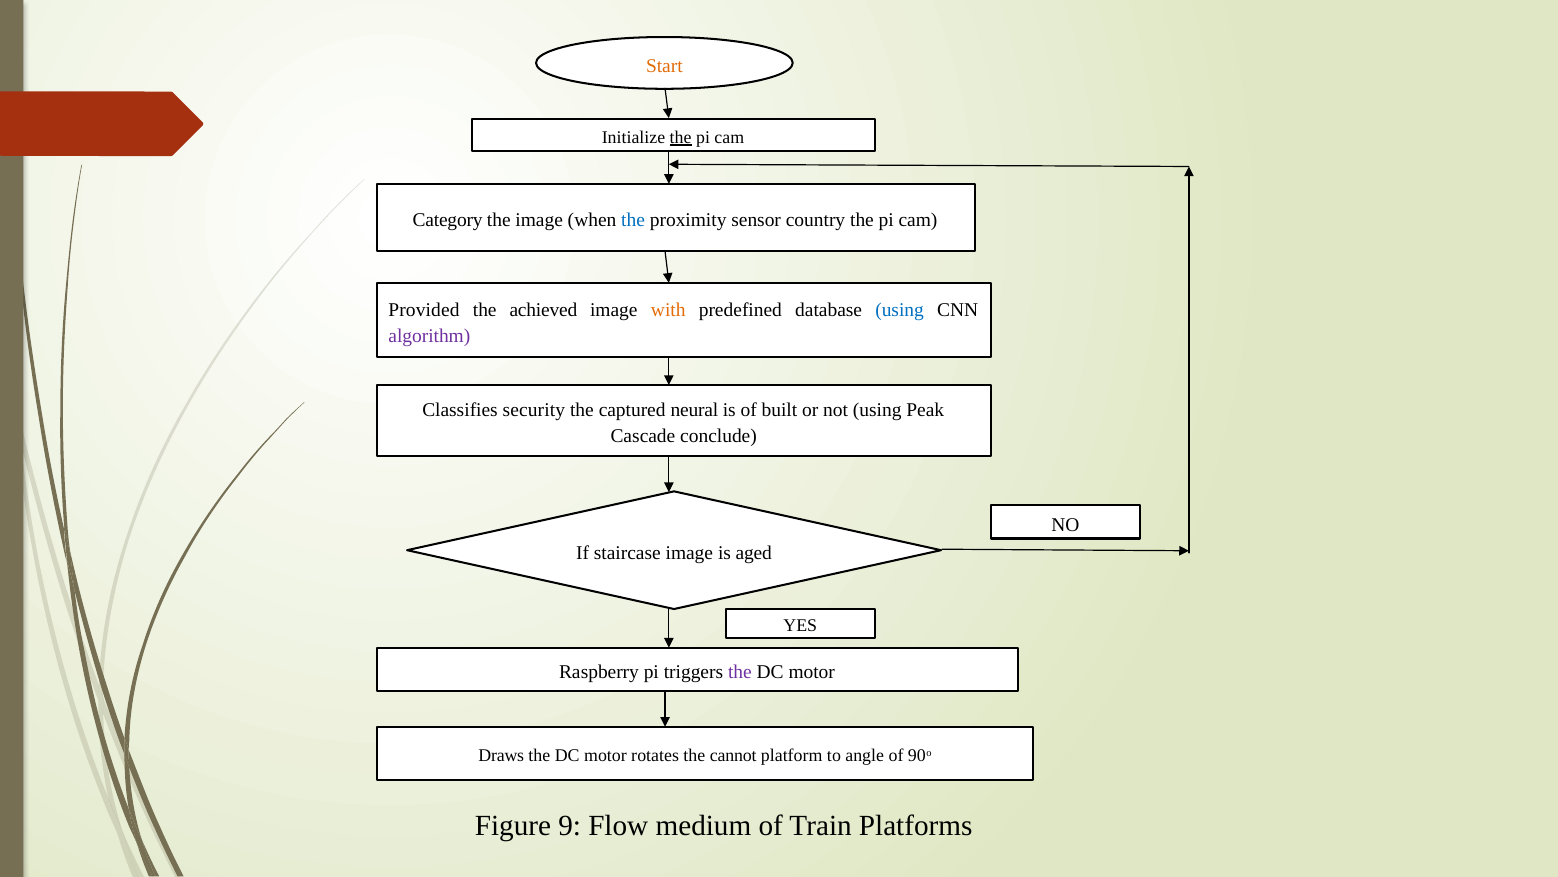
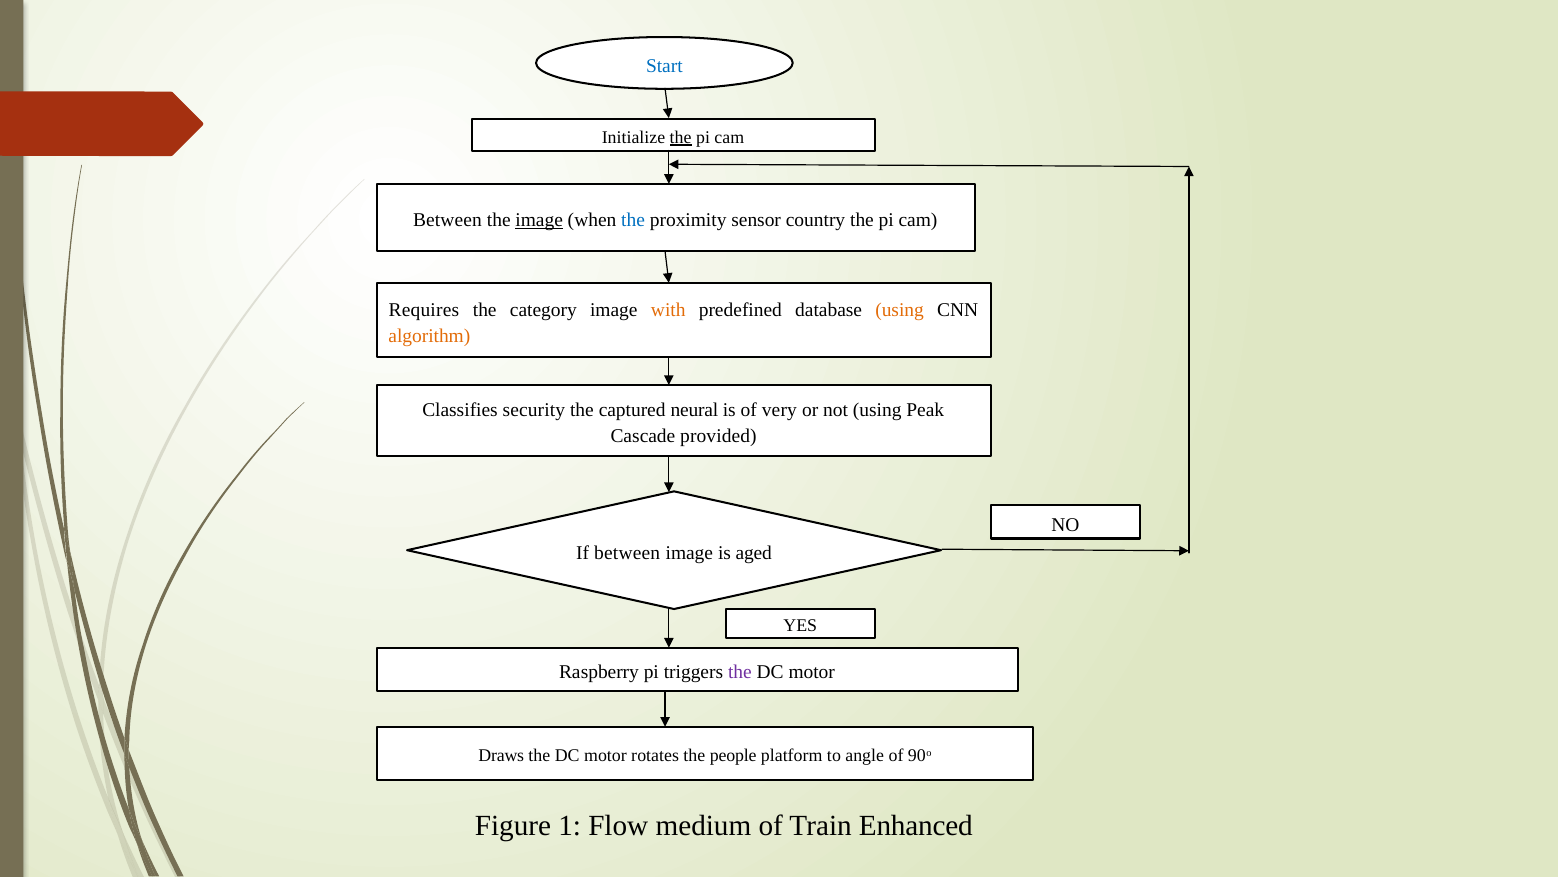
Start colour: orange -> blue
Category at (448, 220): Category -> Between
image at (539, 220) underline: none -> present
Provided: Provided -> Requires
achieved: achieved -> category
using at (900, 310) colour: blue -> orange
algorithm colour: purple -> orange
built: built -> very
conclude: conclude -> provided
If staircase: staircase -> between
cannot: cannot -> people
9: 9 -> 1
Platforms: Platforms -> Enhanced
